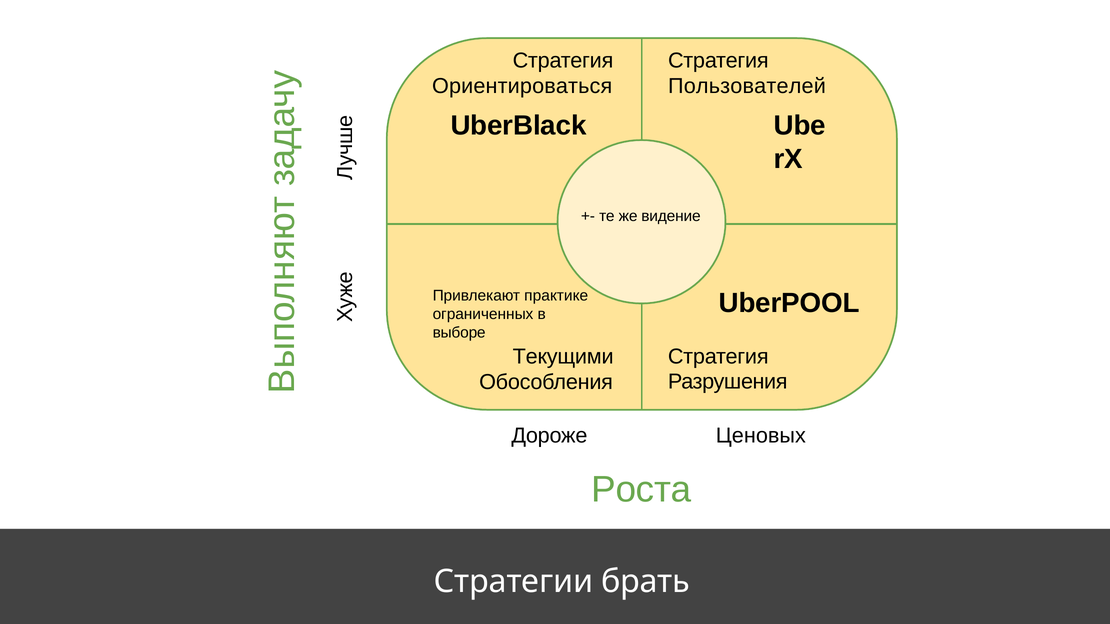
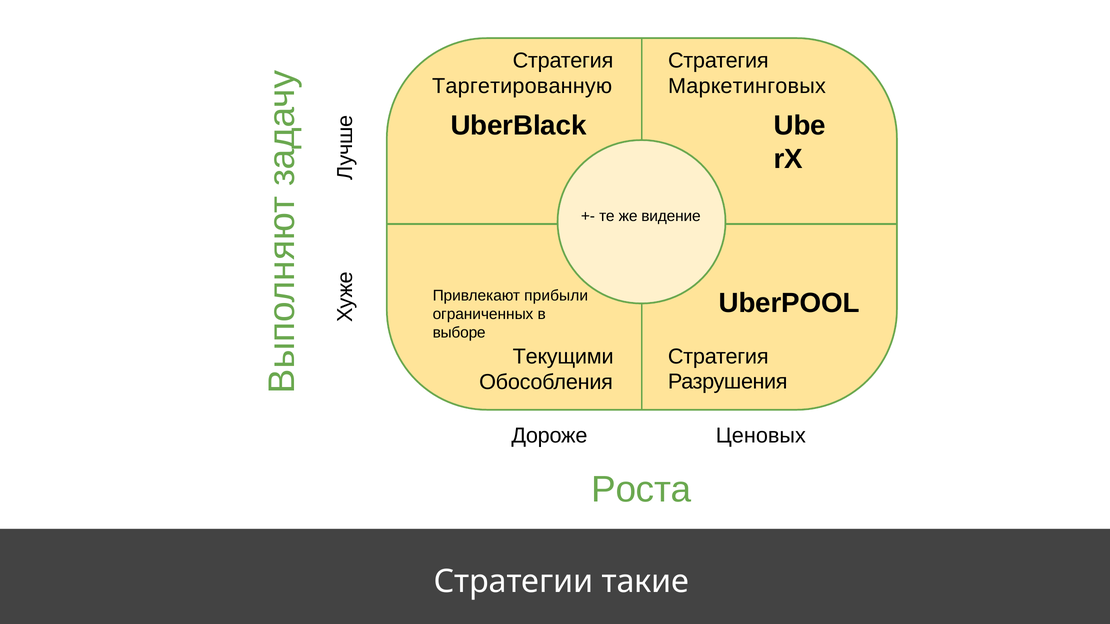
Ориентироваться: Ориентироваться -> Таргетированную
Пользователей: Пользователей -> Маркетинговых
практике: практике -> прибыли
брать: брать -> такие
